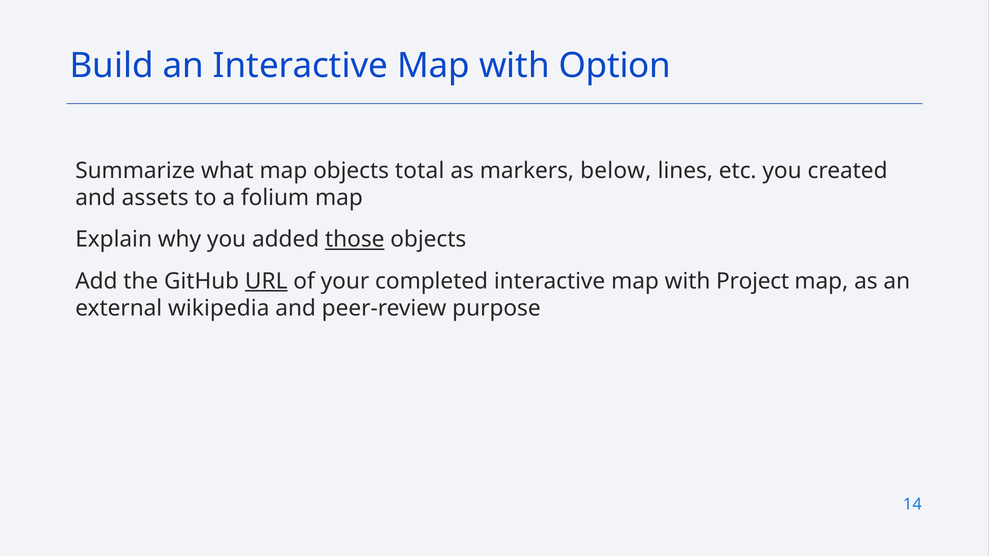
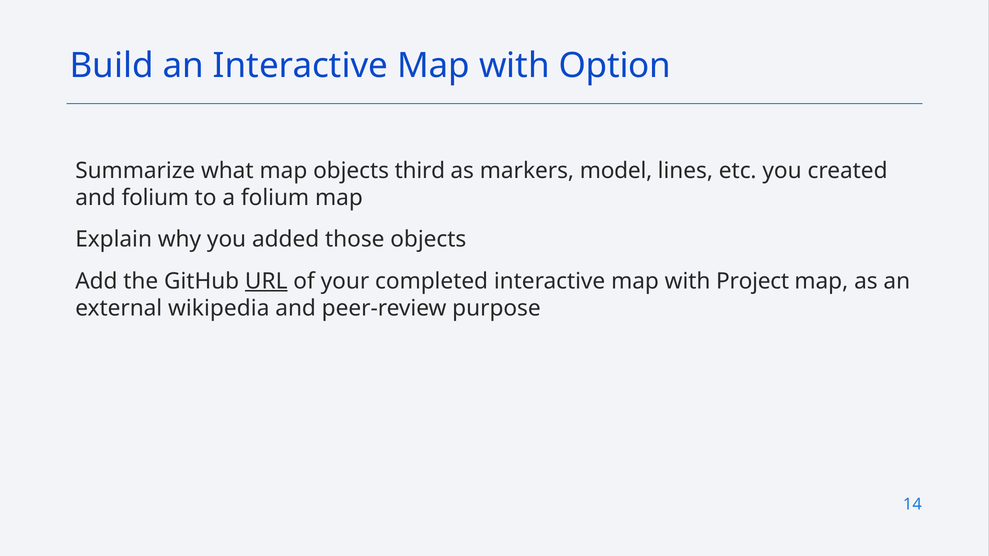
total: total -> third
below: below -> model
and assets: assets -> folium
those underline: present -> none
